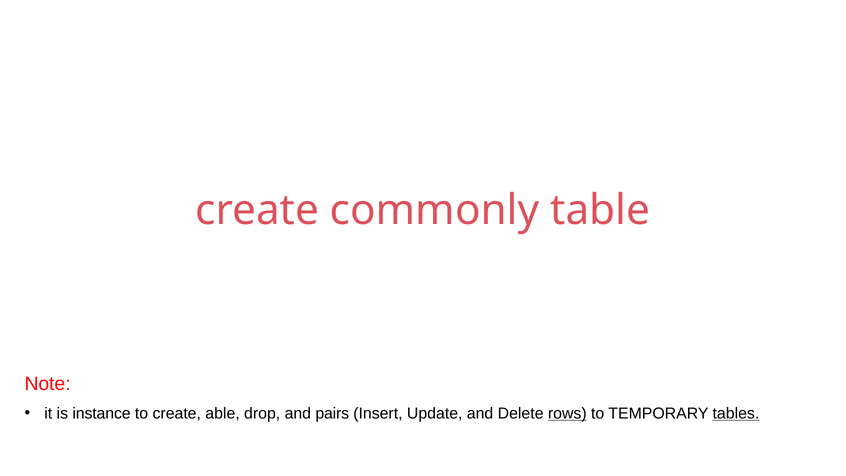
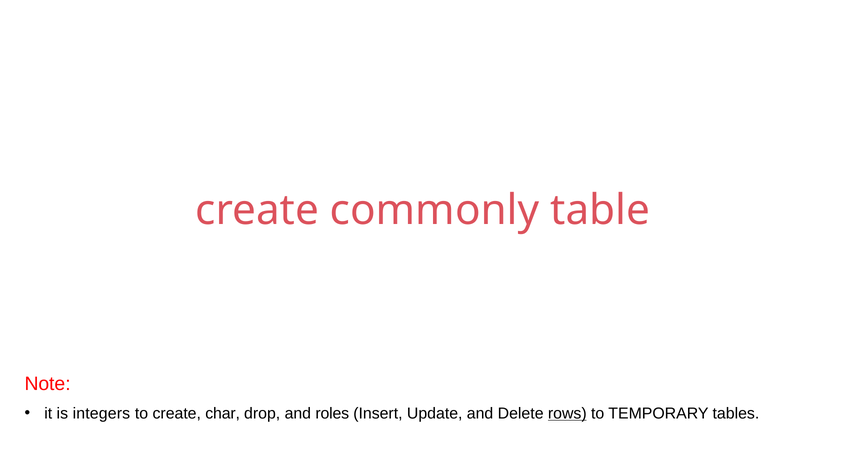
instance: instance -> integers
able: able -> char
pairs: pairs -> roles
tables underline: present -> none
